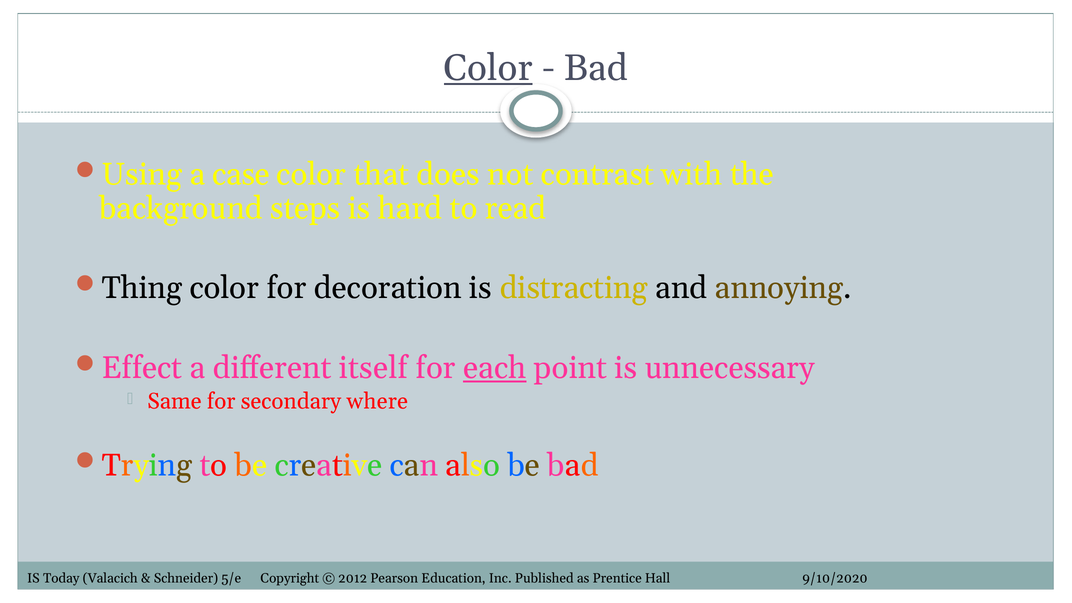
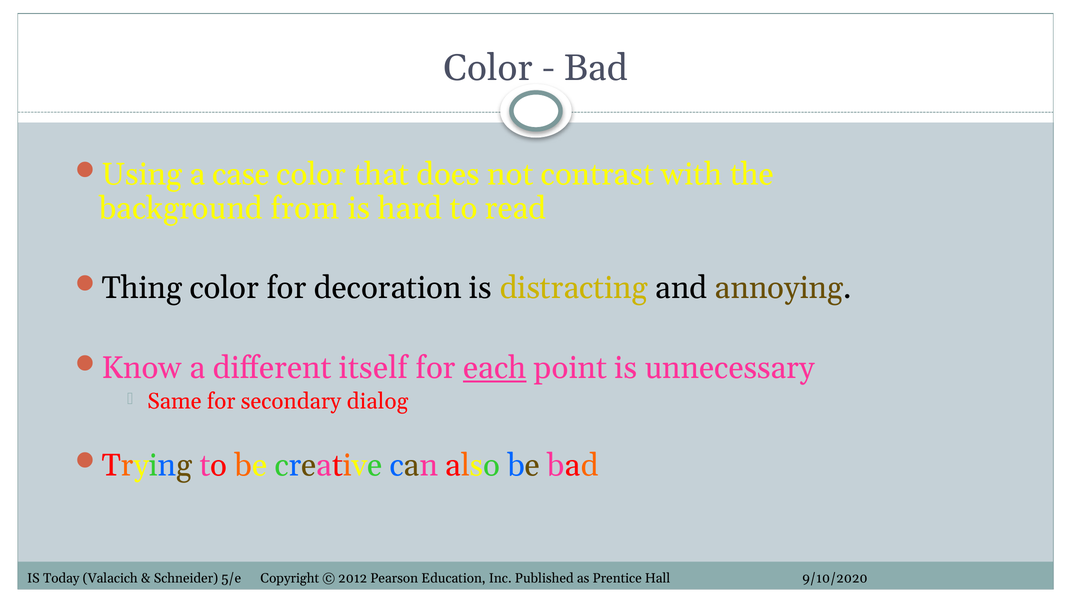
Color at (488, 68) underline: present -> none
steps: steps -> from
Effect: Effect -> Know
where: where -> dialog
